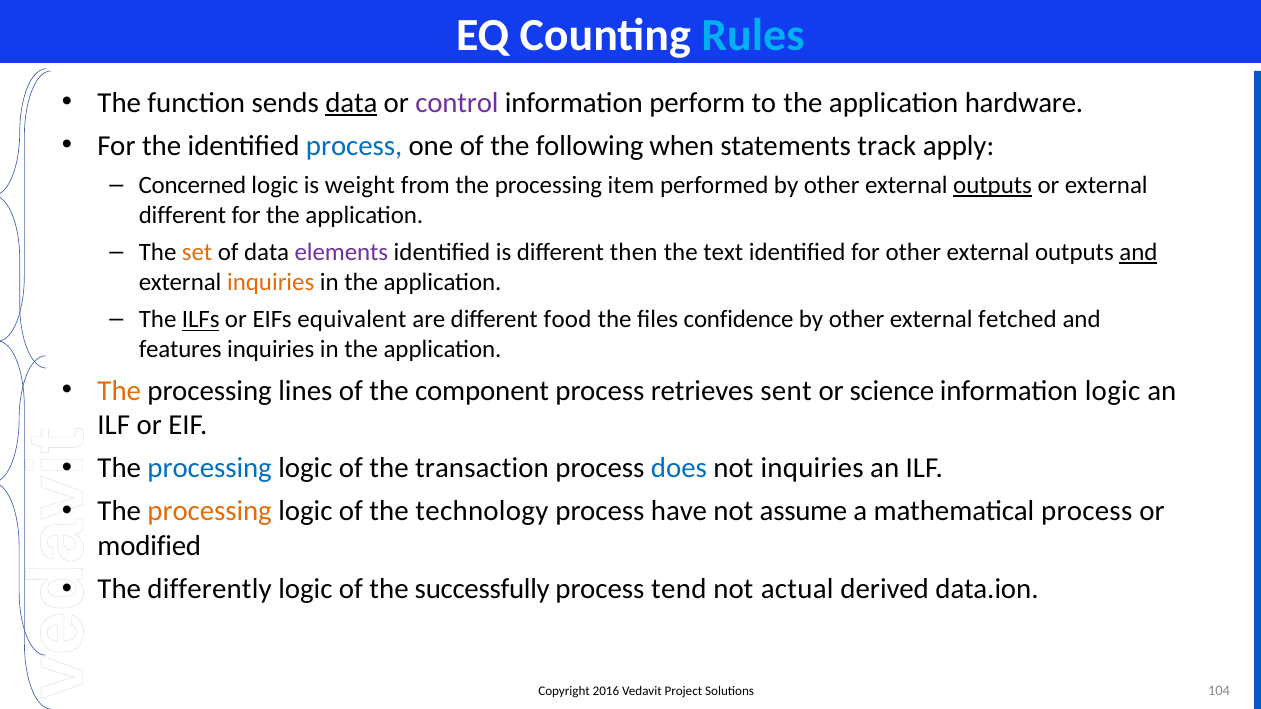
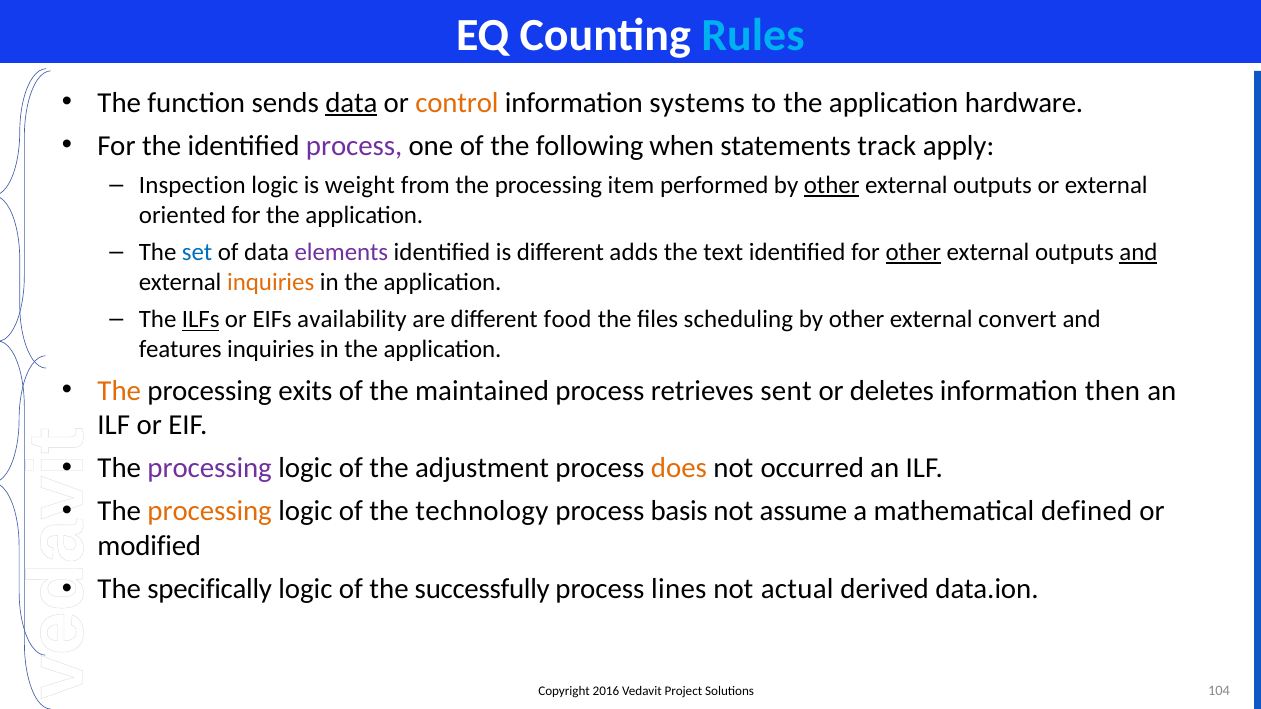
control colour: purple -> orange
perform: perform -> systems
process at (354, 146) colour: blue -> purple
Concerned: Concerned -> Inspection
other at (832, 185) underline: none -> present
outputs at (993, 185) underline: present -> none
different at (183, 215): different -> oriented
set colour: orange -> blue
then: then -> adds
other at (913, 253) underline: none -> present
equivalent: equivalent -> availability
confidence: confidence -> scheduling
fetched: fetched -> convert
lines: lines -> exits
component: component -> maintained
science: science -> deletes
information logic: logic -> then
processing at (210, 469) colour: blue -> purple
transaction: transaction -> adjustment
does colour: blue -> orange
not inquiries: inquiries -> occurred
have: have -> basis
mathematical process: process -> defined
differently: differently -> specifically
tend: tend -> lines
